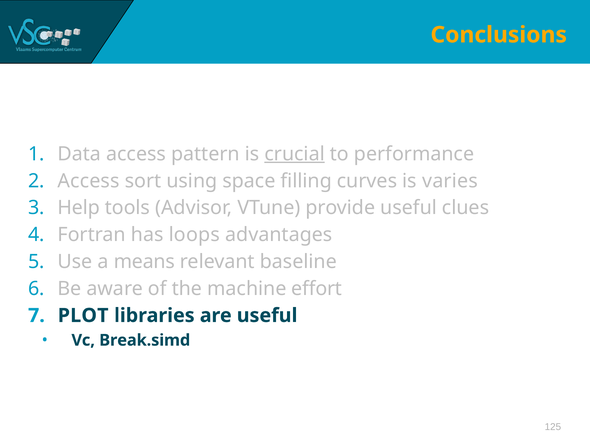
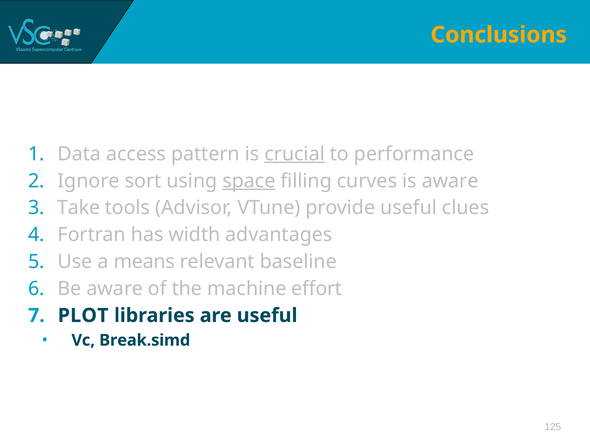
Access at (89, 181): Access -> Ignore
space underline: none -> present
is varies: varies -> aware
Help: Help -> Take
loops: loops -> width
